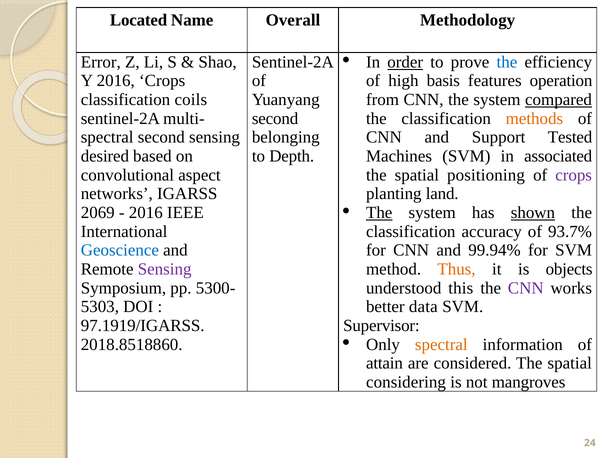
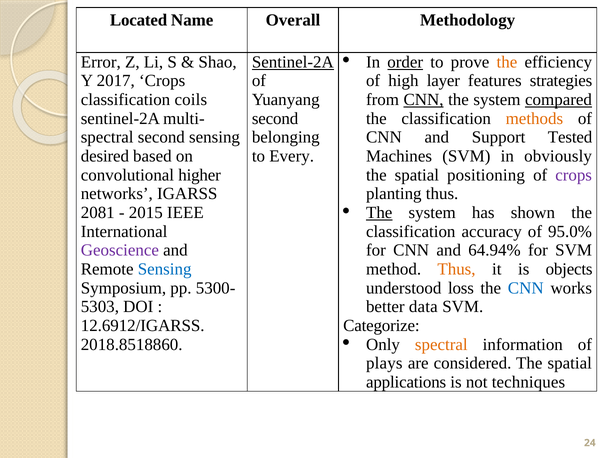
the at (507, 62) colour: blue -> orange
Sentinel-2A at (293, 62) underline: none -> present
Y 2016: 2016 -> 2017
basis: basis -> layer
operation: operation -> strategies
CNN at (424, 100) underline: none -> present
Depth: Depth -> Every
associated: associated -> obviously
aspect: aspect -> higher
planting land: land -> thus
shown underline: present -> none
2069: 2069 -> 2081
2016 at (146, 212): 2016 -> 2015
93.7%: 93.7% -> 95.0%
Geoscience colour: blue -> purple
99.94%: 99.94% -> 64.94%
Sensing at (165, 269) colour: purple -> blue
this: this -> loss
CNN at (526, 288) colour: purple -> blue
97.1919/IGARSS: 97.1919/IGARSS -> 12.6912/IGARSS
Supervisor: Supervisor -> Categorize
attain: attain -> plays
considering: considering -> applications
mangroves: mangroves -> techniques
